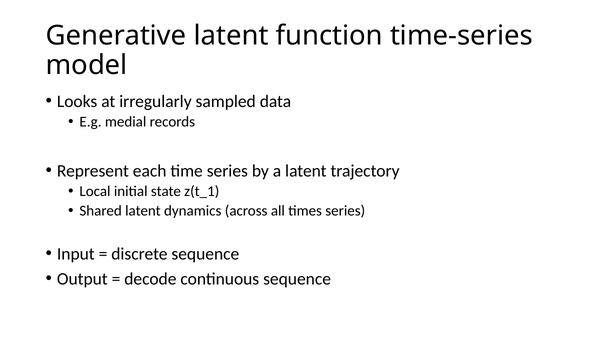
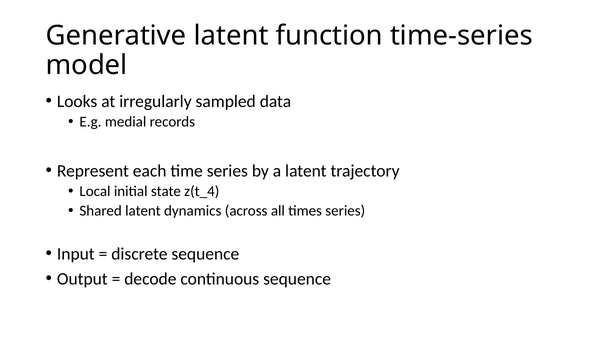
z(t_1: z(t_1 -> z(t_4
